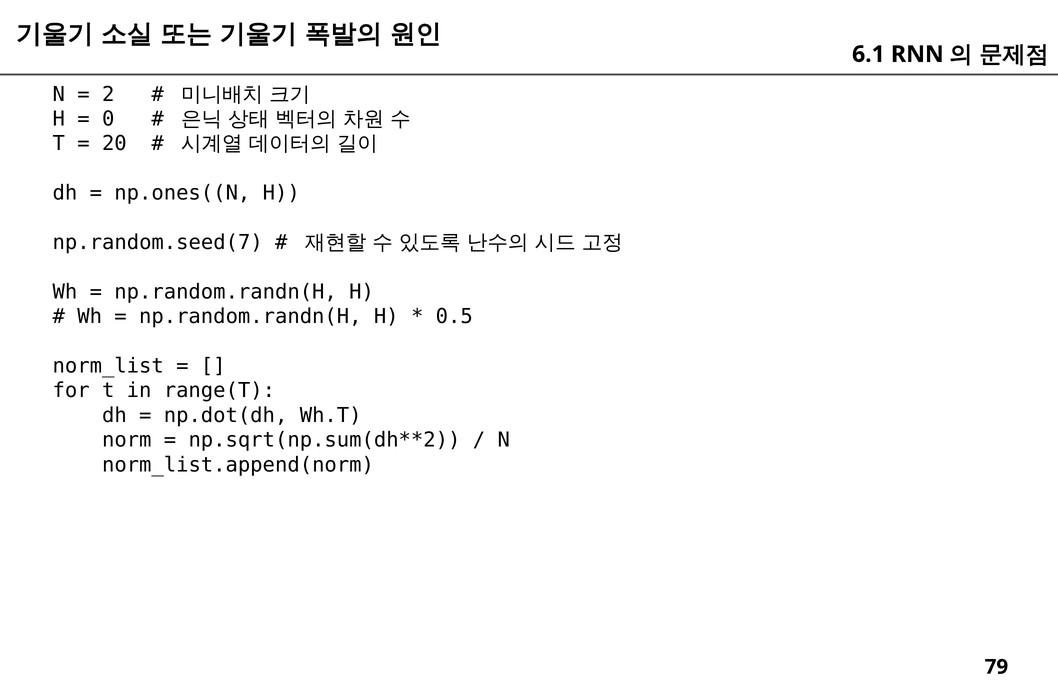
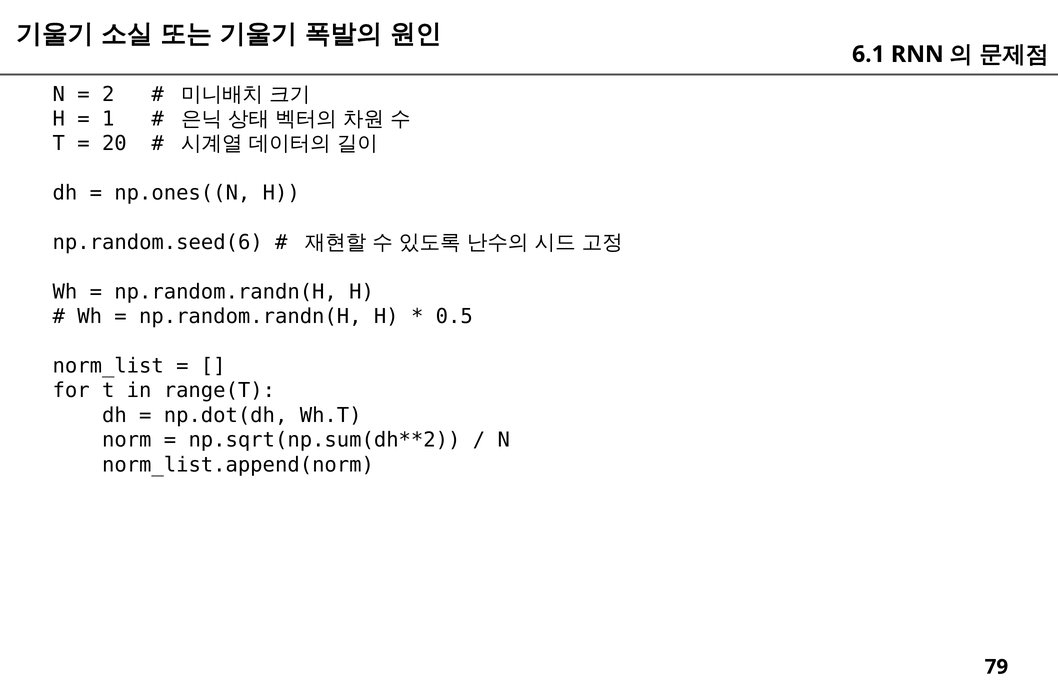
0: 0 -> 1
np.random.seed(7: np.random.seed(7 -> np.random.seed(6
